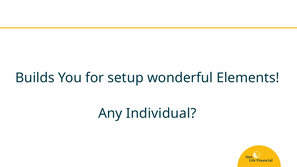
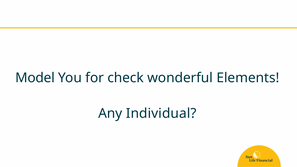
Builds: Builds -> Model
setup: setup -> check
